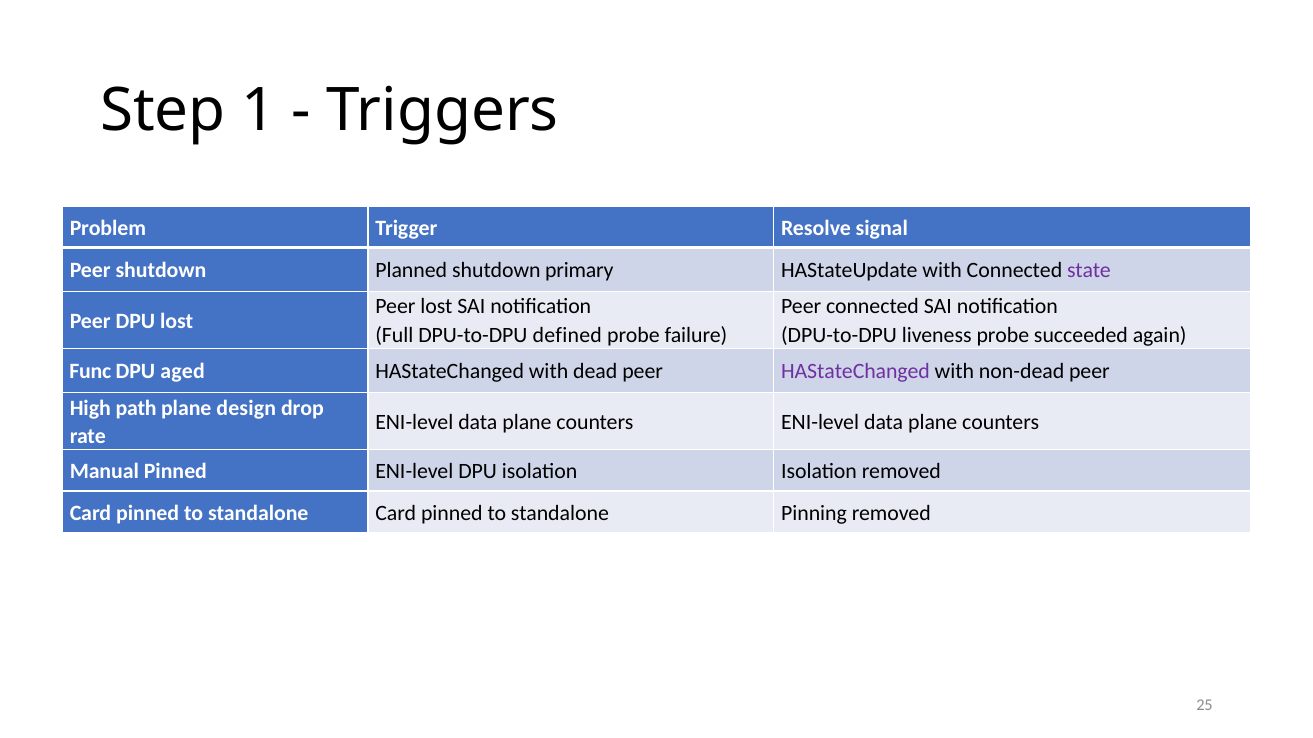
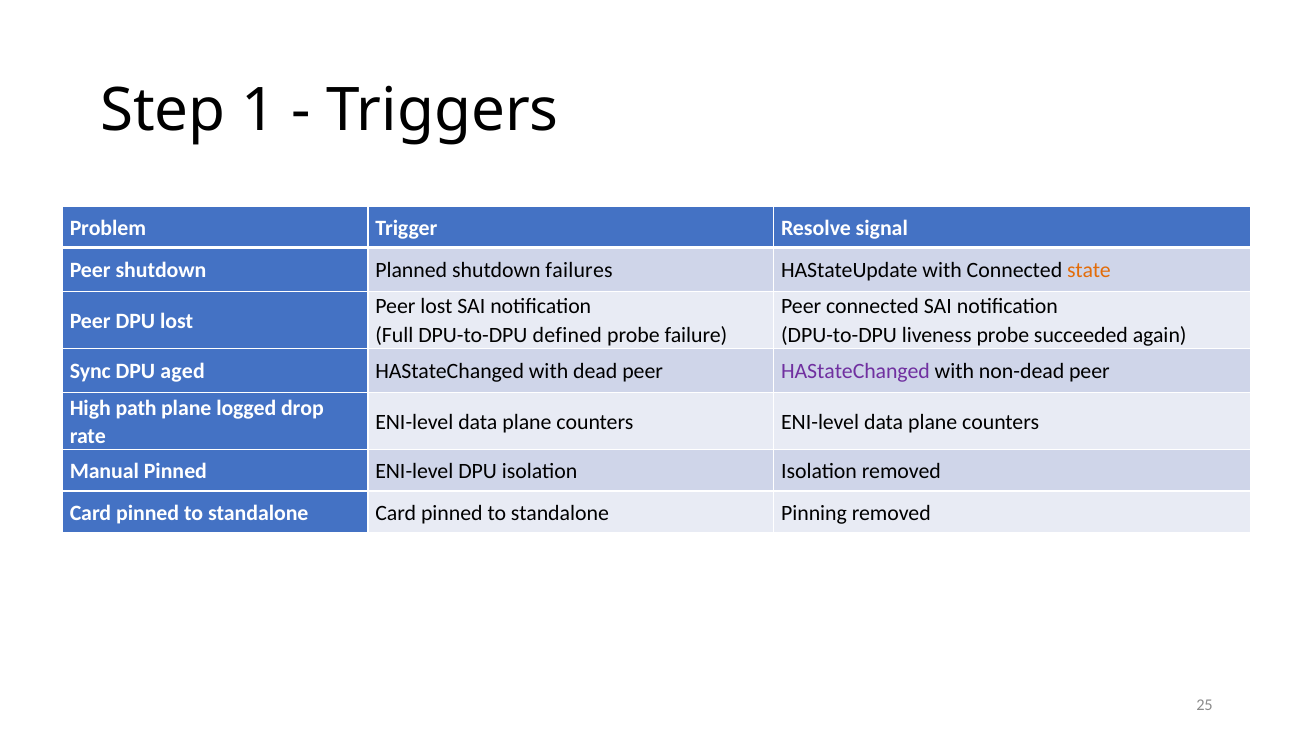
primary: primary -> failures
state colour: purple -> orange
Func: Func -> Sync
design: design -> logged
